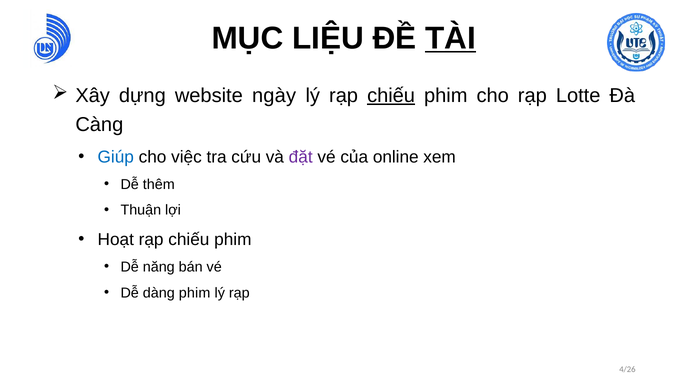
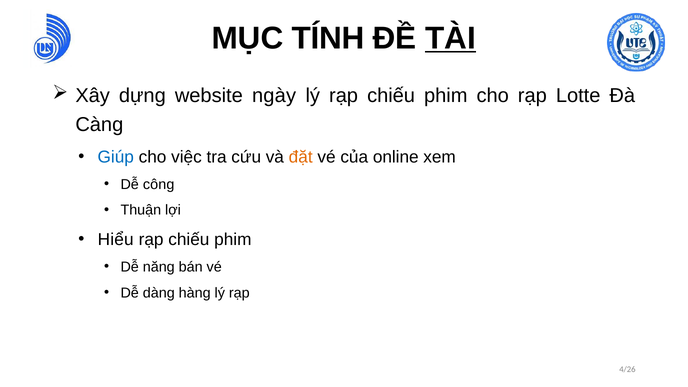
LIỆU: LIỆU -> TÍNH
chiếu at (391, 96) underline: present -> none
đặt colour: purple -> orange
thêm: thêm -> công
Hoạt: Hoạt -> Hiểu
dàng phim: phim -> hàng
